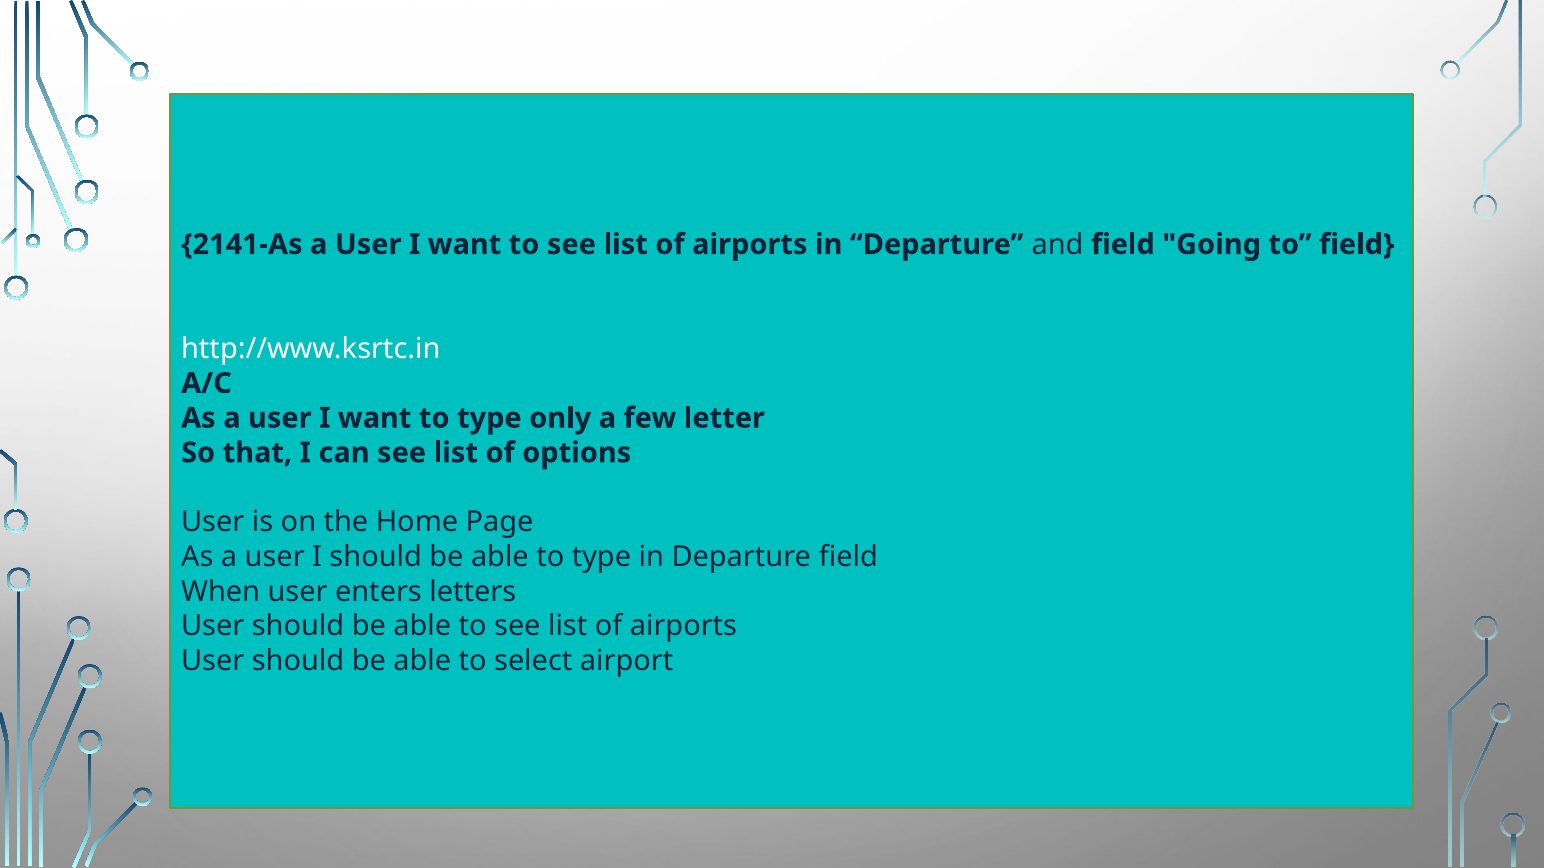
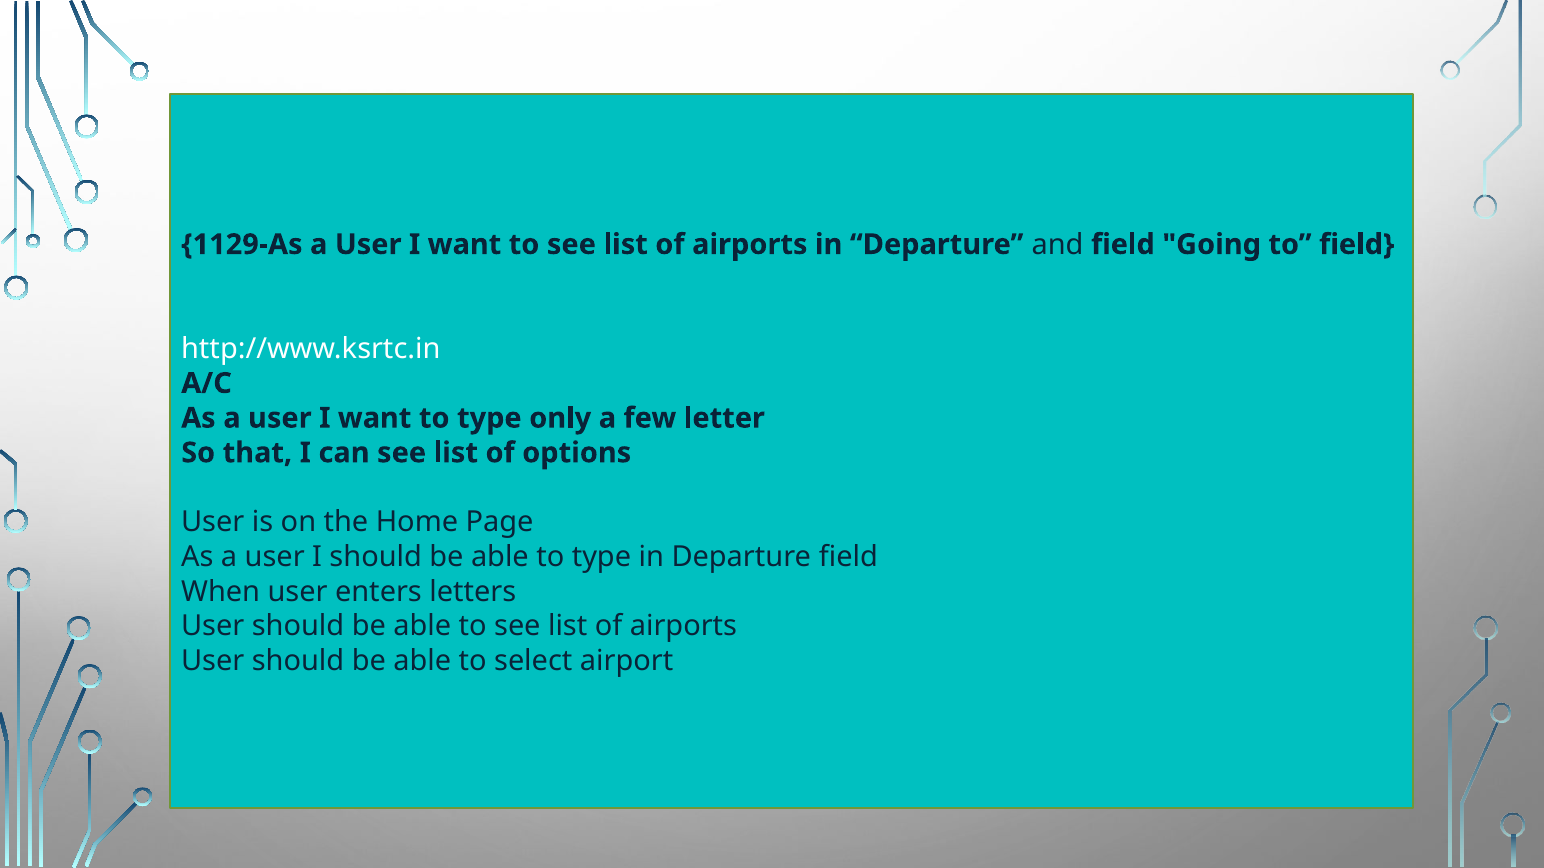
2141-As: 2141-As -> 1129-As
